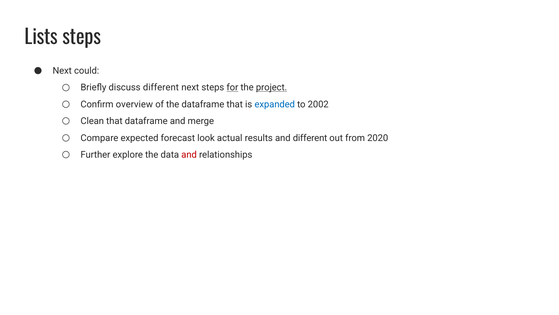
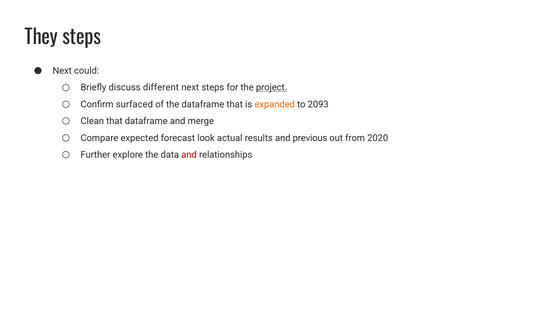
Lists: Lists -> They
for underline: present -> none
overview: overview -> surfaced
expanded colour: blue -> orange
2002: 2002 -> 2093
and different: different -> previous
